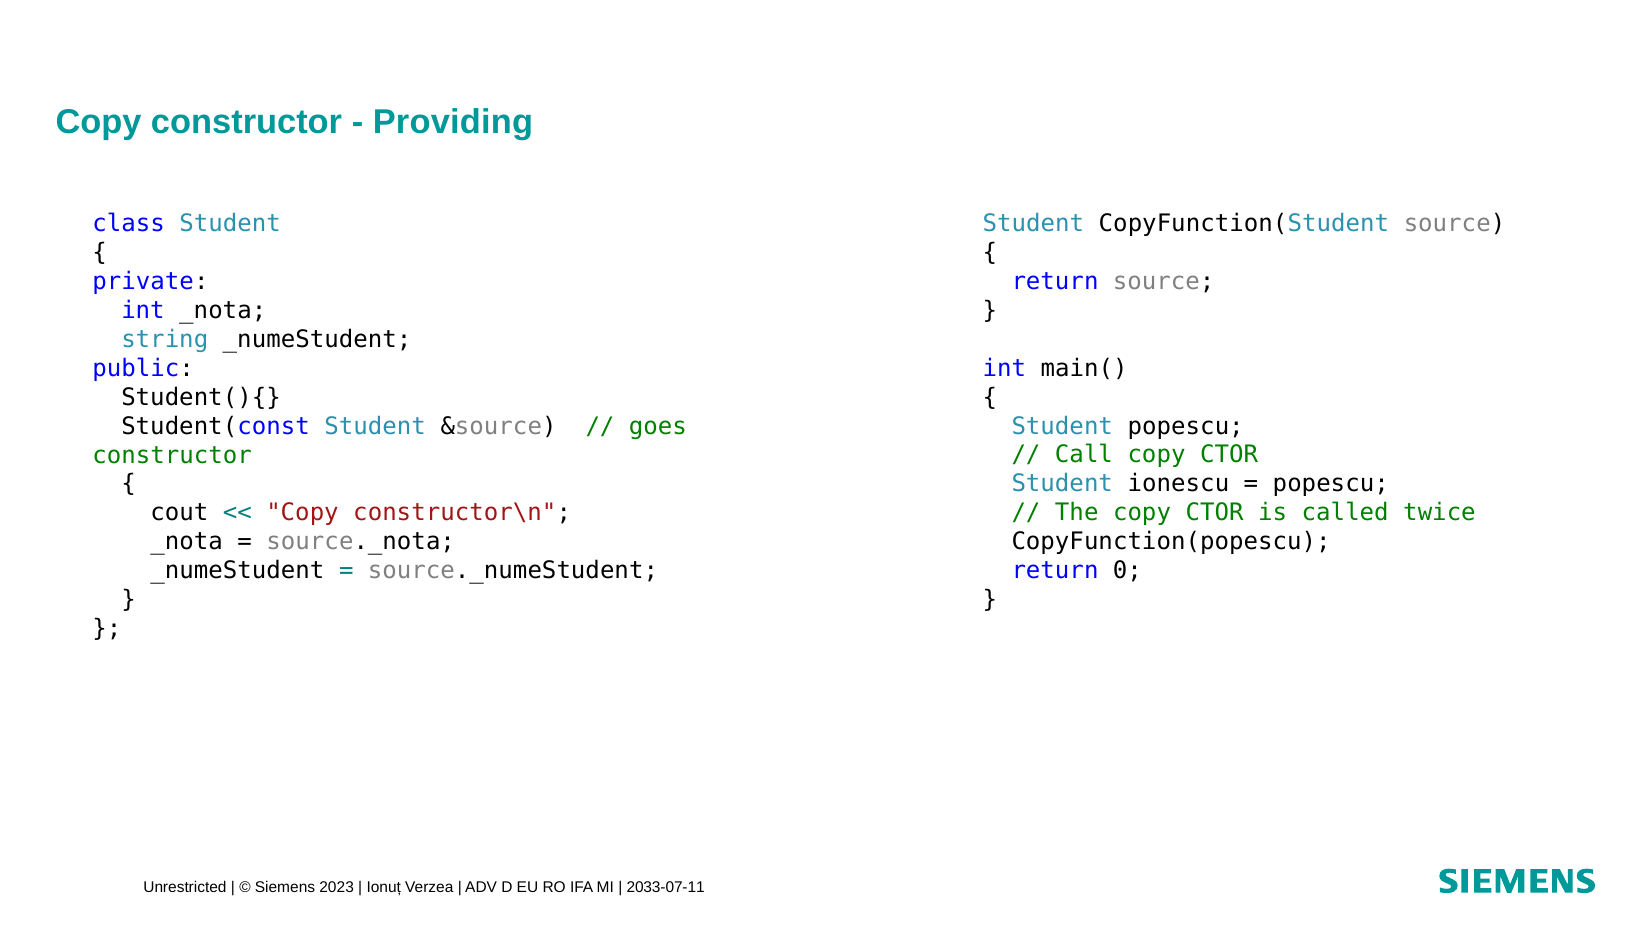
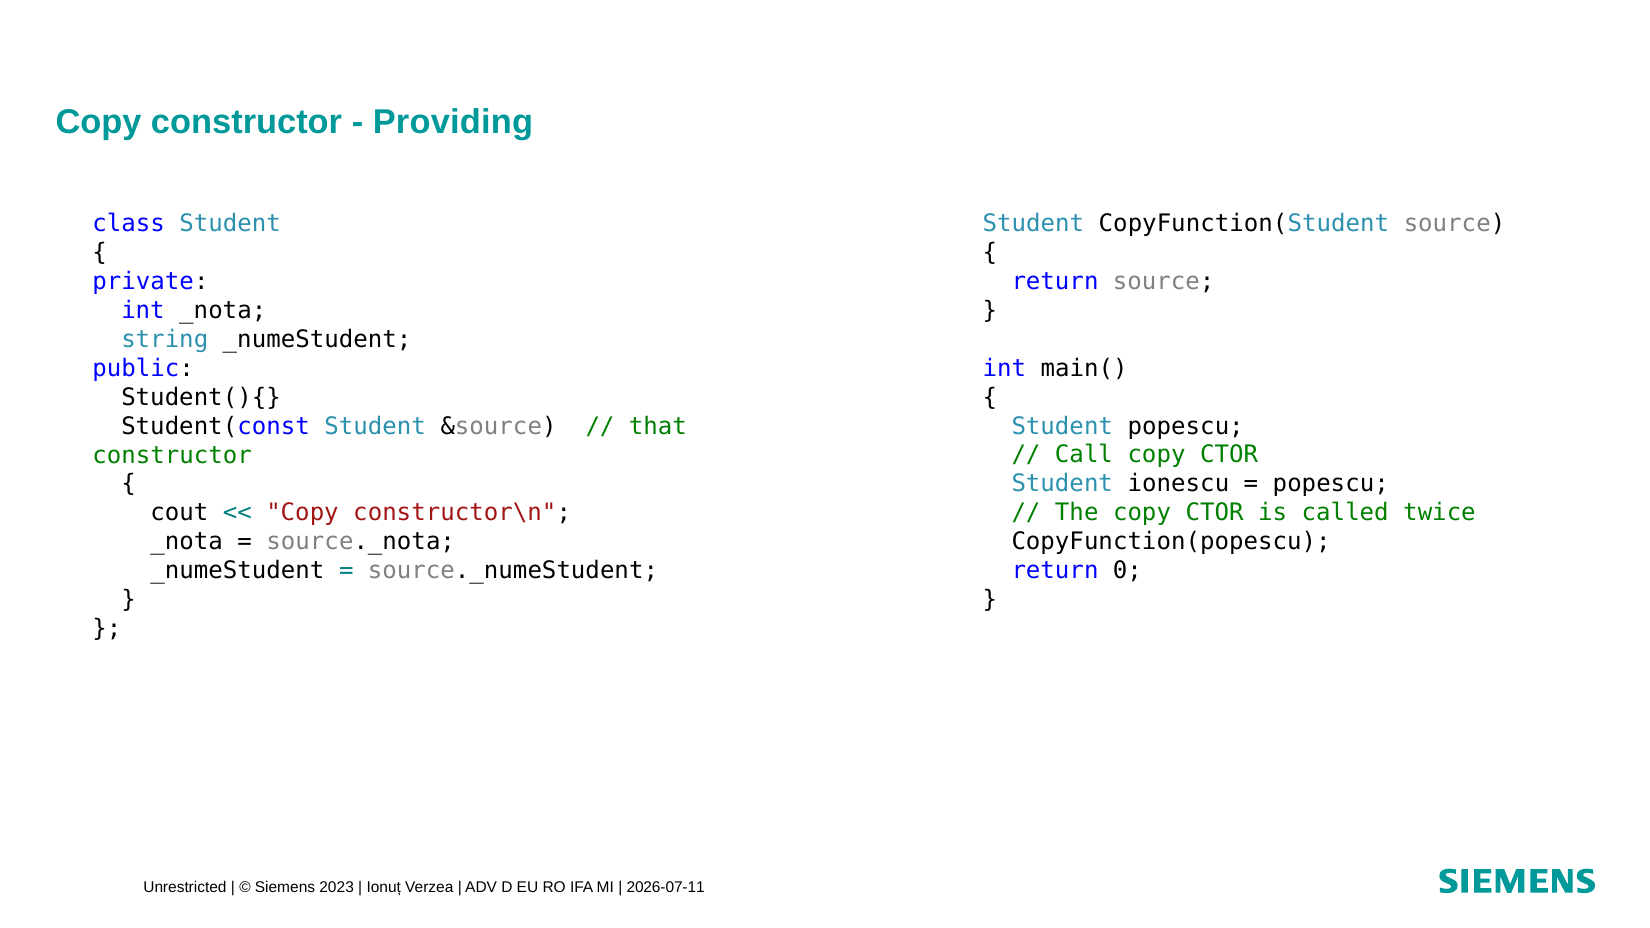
goes: goes -> that
2033-07-11: 2033-07-11 -> 2026-07-11
